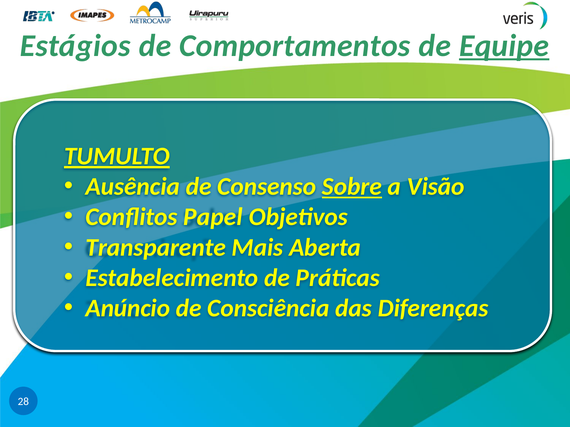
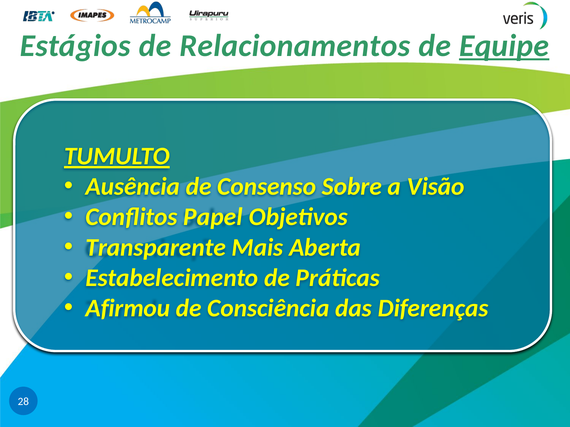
Comportamentos: Comportamentos -> Relacionamentos
Sobre underline: present -> none
Anúncio: Anúncio -> Afirmou
